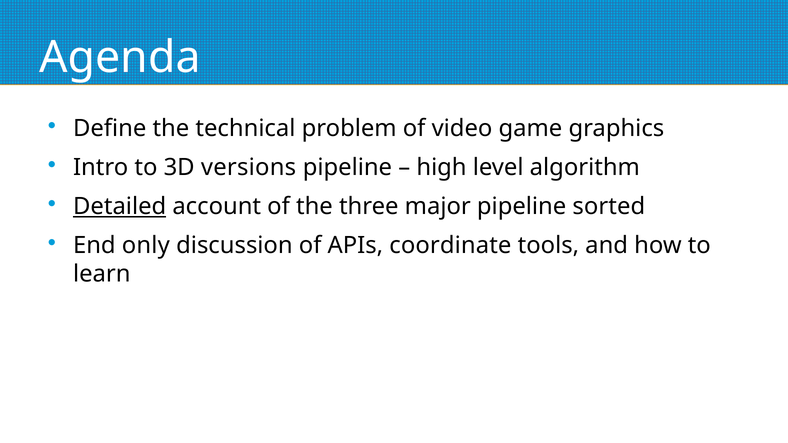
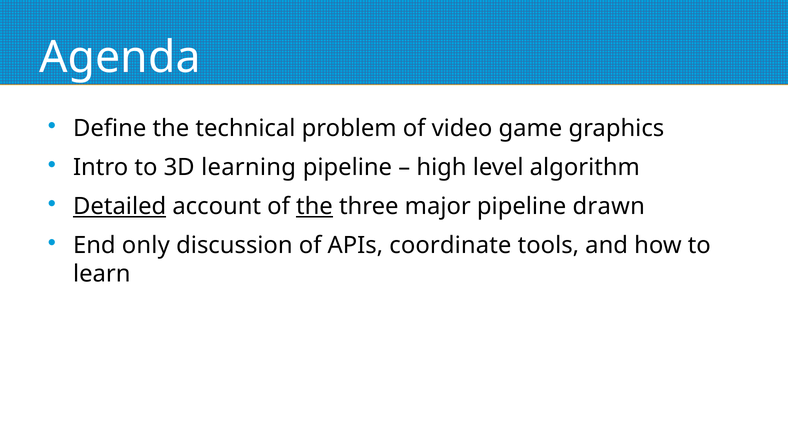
versions: versions -> learning
the at (314, 207) underline: none -> present
sorted: sorted -> drawn
